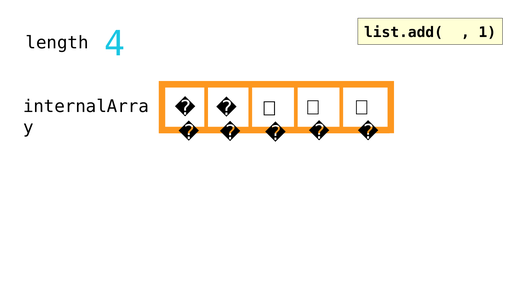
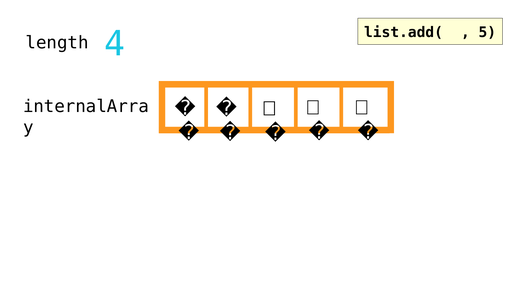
1: 1 -> 5
